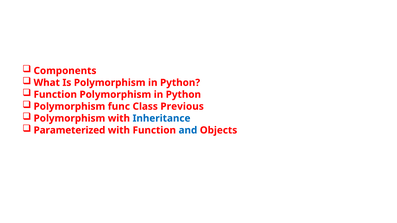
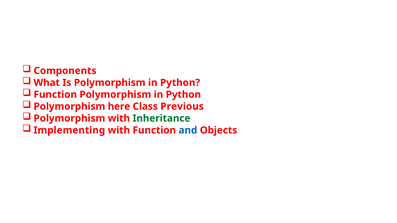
func: func -> here
Inheritance colour: blue -> green
Parameterized: Parameterized -> Implementing
